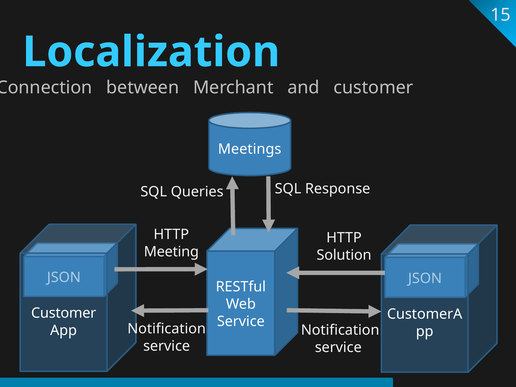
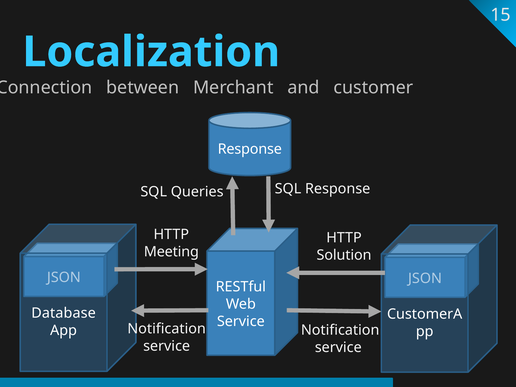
Meetings at (250, 149): Meetings -> Response
Customer at (64, 313): Customer -> Database
